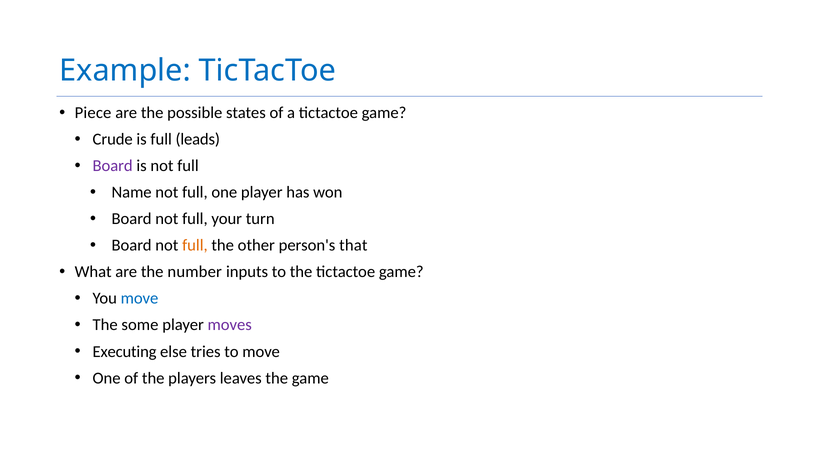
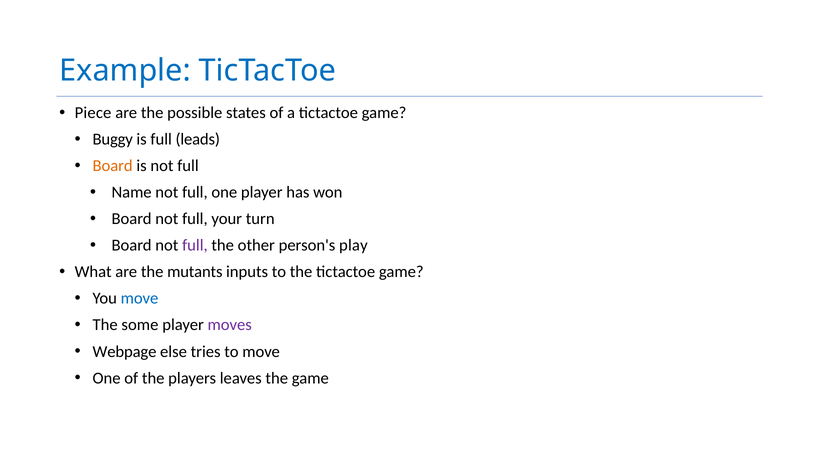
Crude: Crude -> Buggy
Board at (113, 166) colour: purple -> orange
full at (195, 245) colour: orange -> purple
that: that -> play
number: number -> mutants
Executing: Executing -> Webpage
